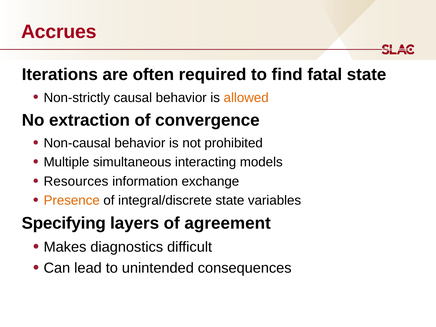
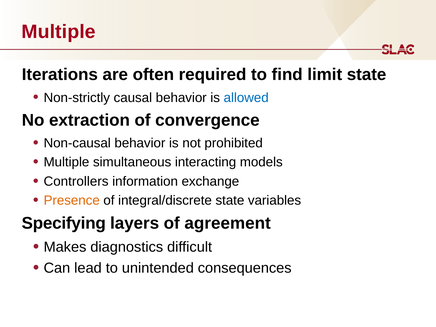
Accrues at (59, 32): Accrues -> Multiple
fatal: fatal -> limit
allowed colour: orange -> blue
Resources: Resources -> Controllers
